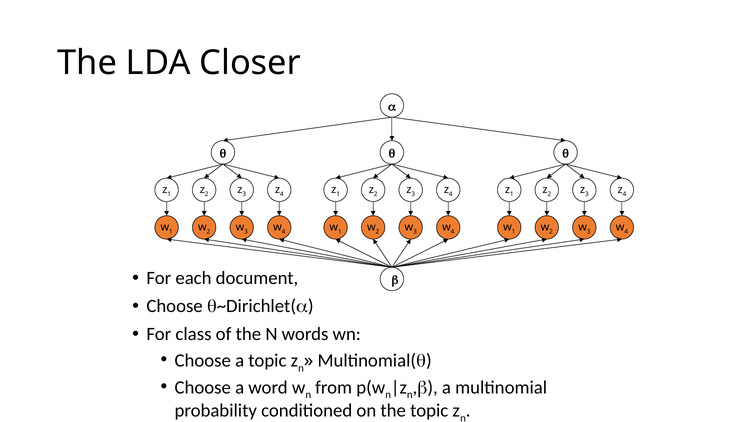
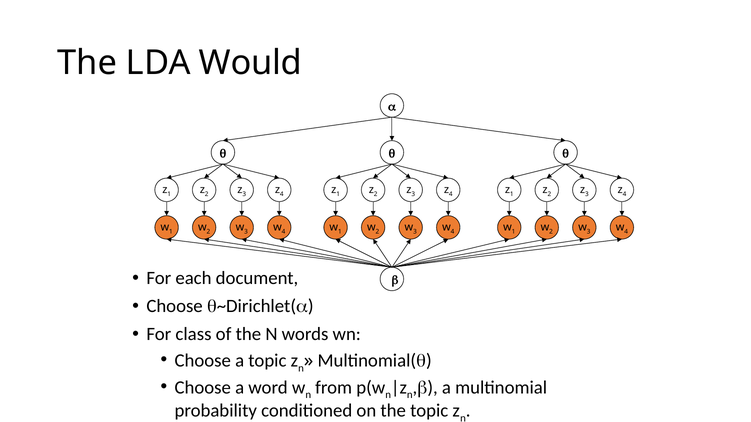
Closer: Closer -> Would
